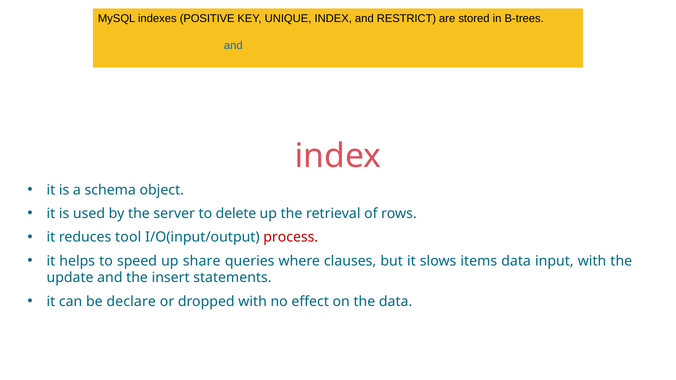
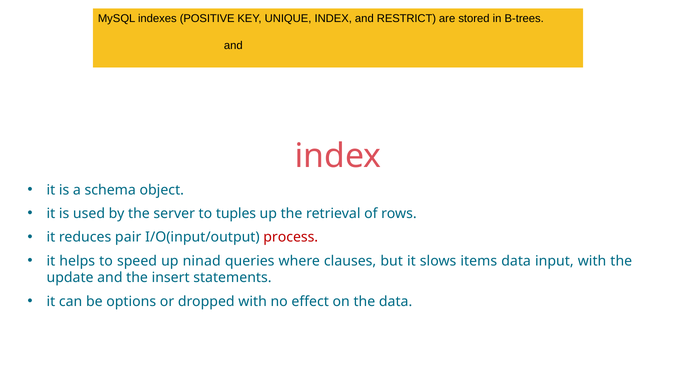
and at (233, 45) colour: blue -> black
delete: delete -> tuples
tool: tool -> pair
share: share -> ninad
declare: declare -> options
